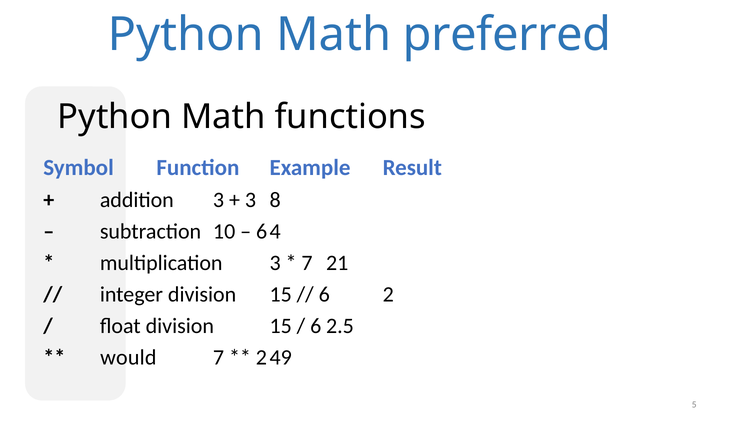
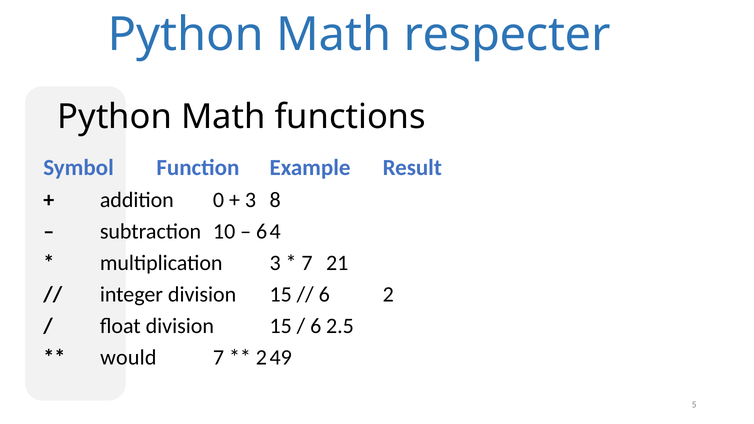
preferred: preferred -> respecter
addition 3: 3 -> 0
